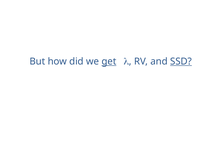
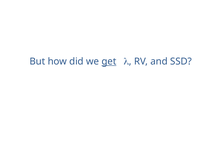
SSD underline: present -> none
